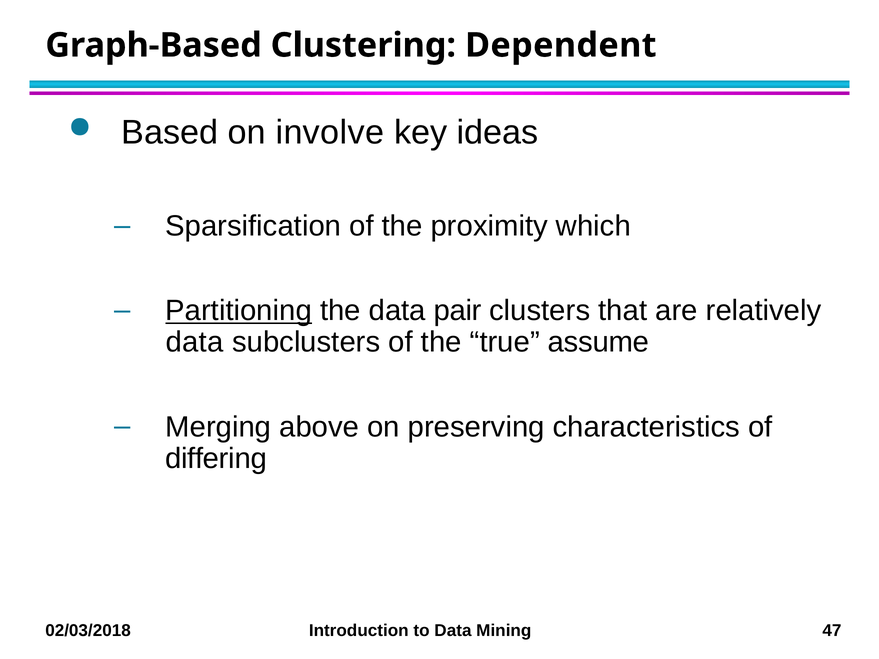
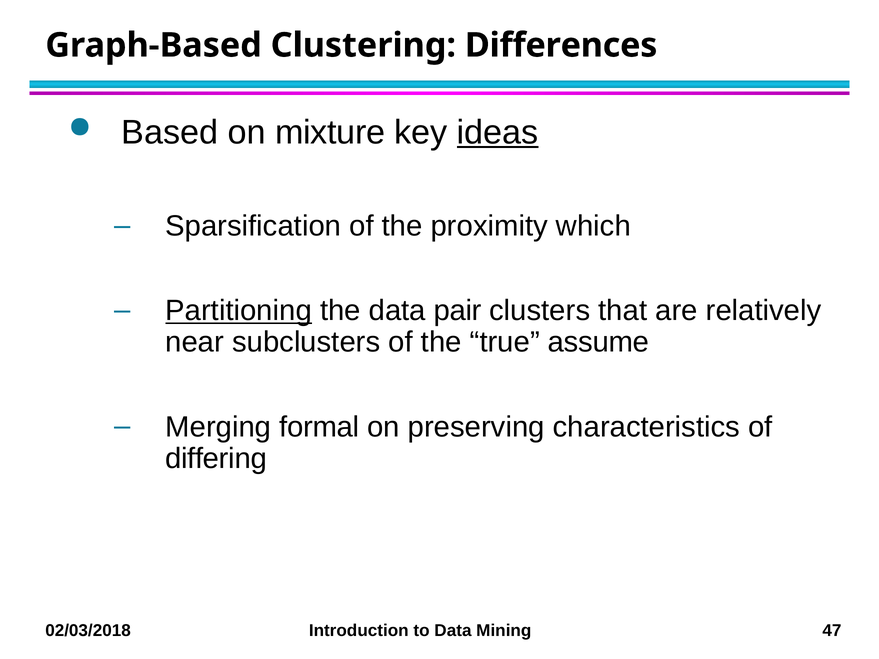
Dependent: Dependent -> Differences
involve: involve -> mixture
ideas underline: none -> present
data at (195, 342): data -> near
above: above -> formal
